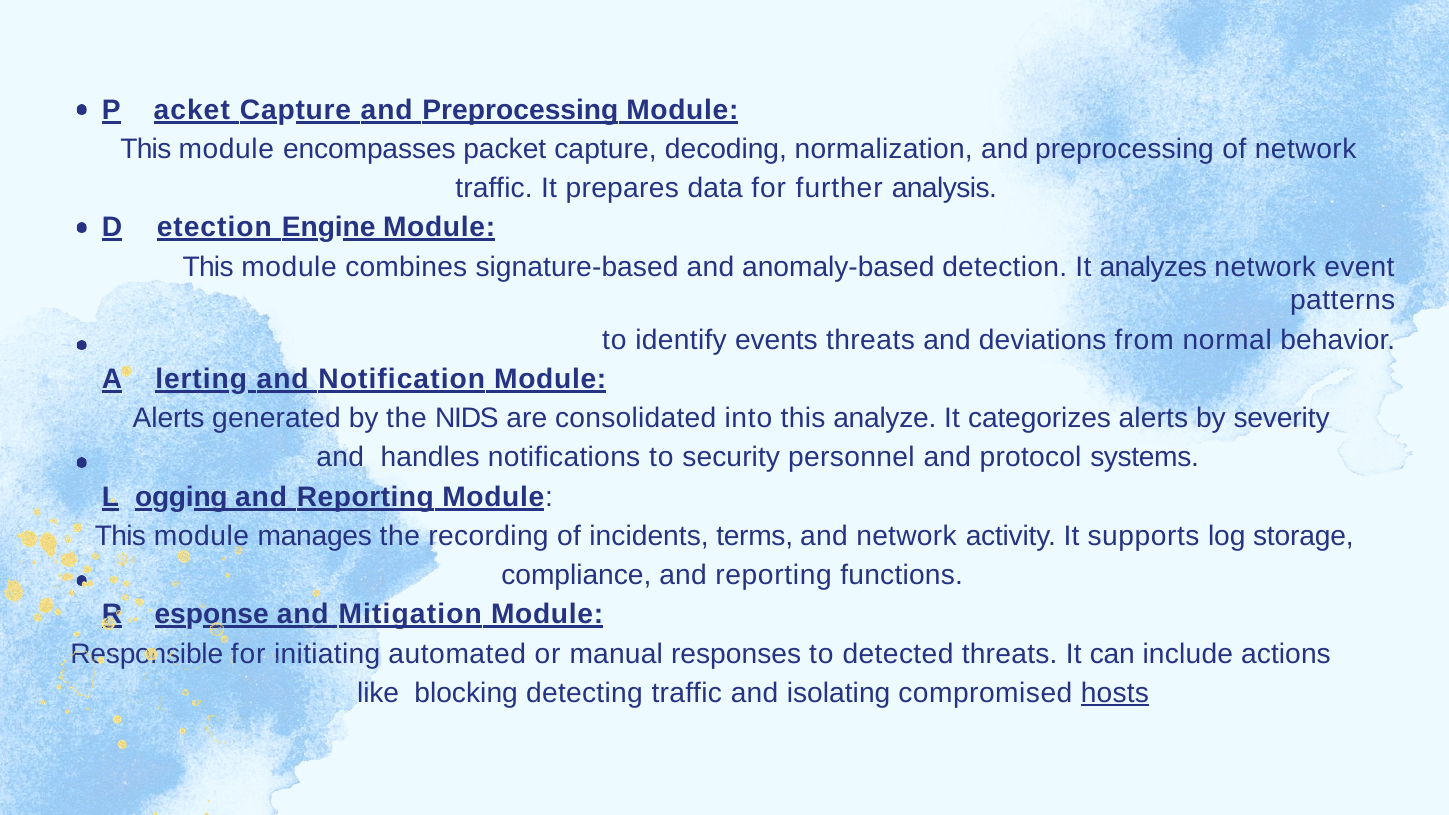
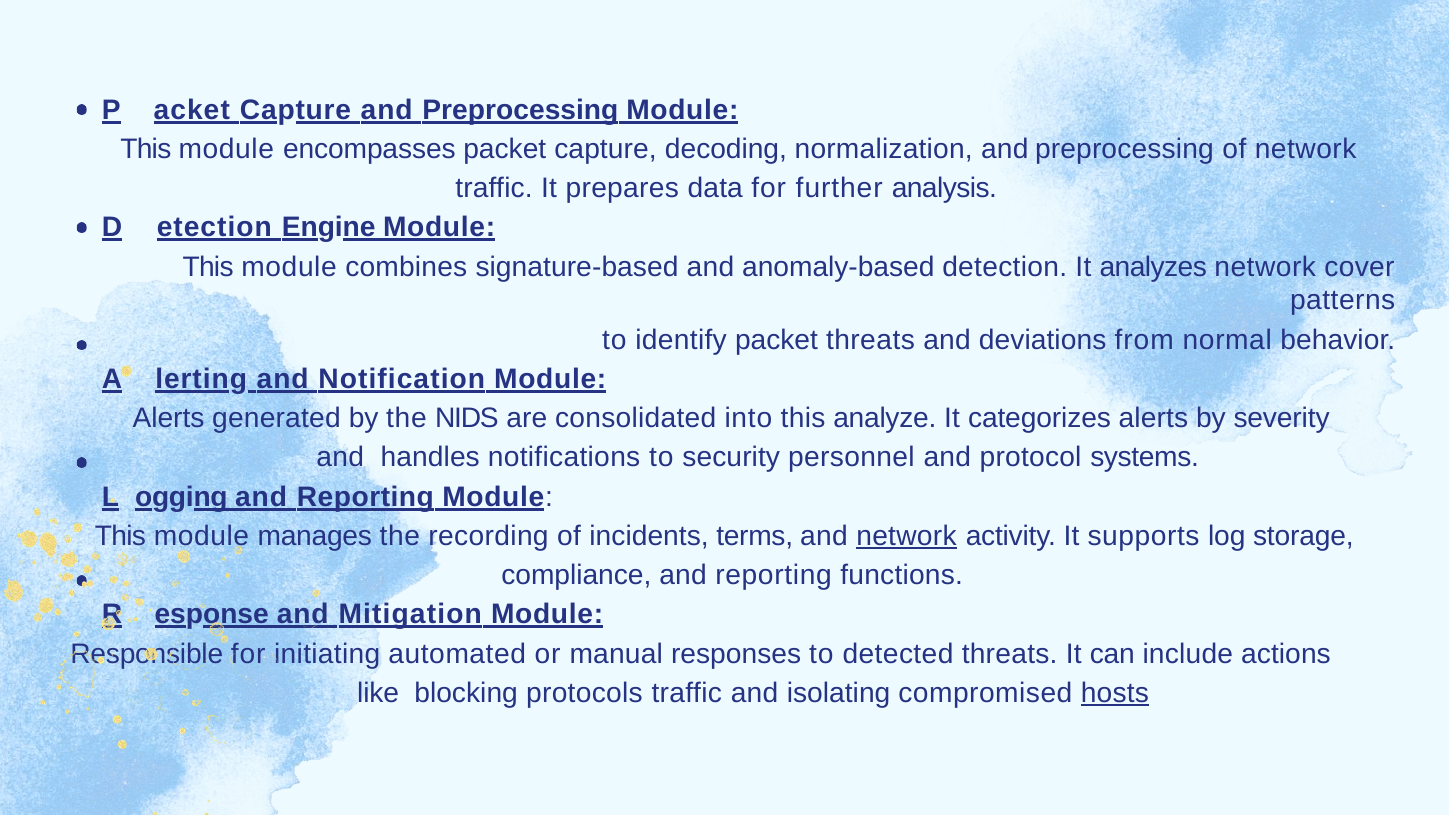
event: event -> cover
identify events: events -> packet
network at (907, 536) underline: none -> present
detecting: detecting -> protocols
